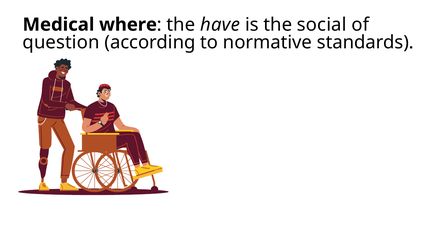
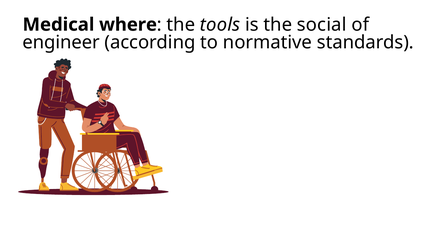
have: have -> tools
question: question -> engineer
